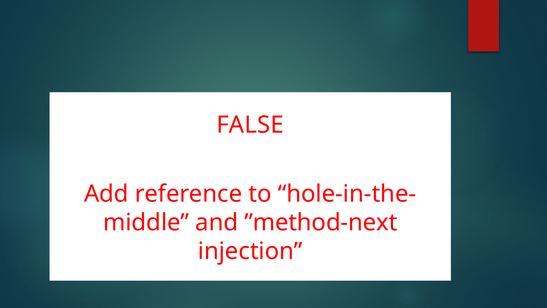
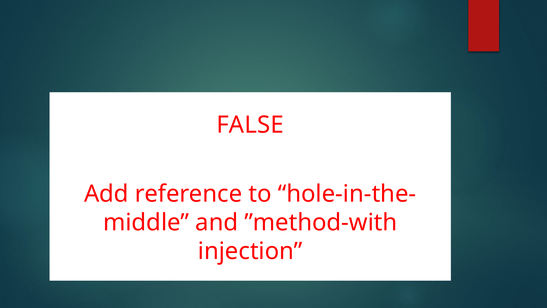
”method-next: ”method-next -> ”method-with
